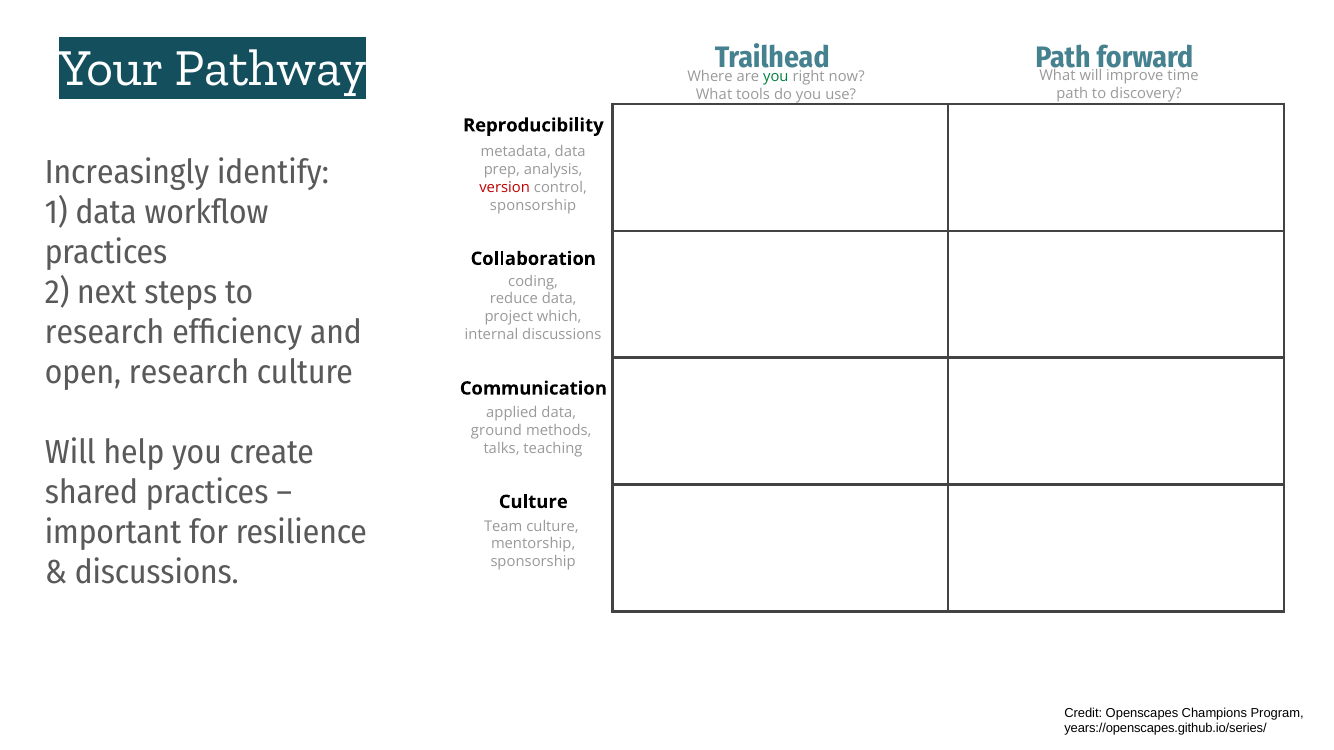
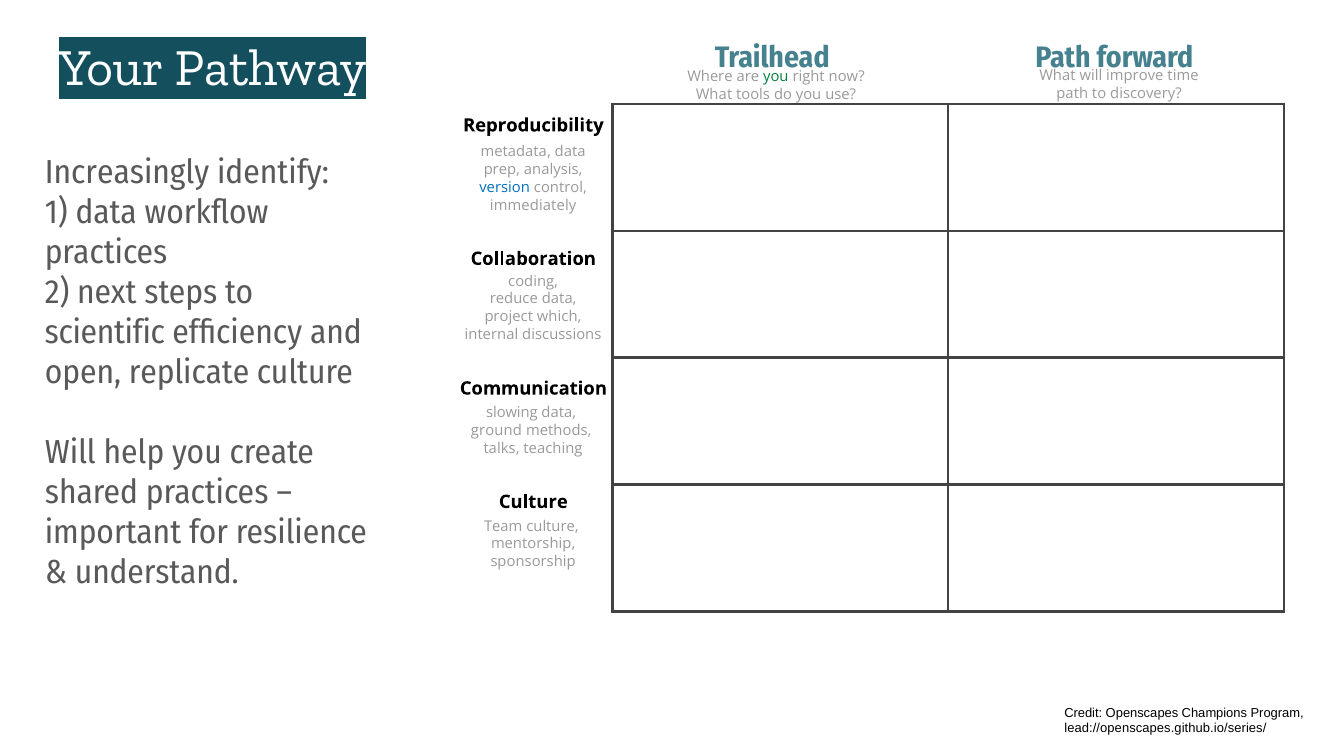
version colour: red -> blue
sponsorship at (533, 205): sponsorship -> immediately
research at (105, 333): research -> scientific
open research: research -> replicate
applied: applied -> slowing
discussions at (157, 573): discussions -> understand
years://openscapes.github.io/series/: years://openscapes.github.io/series/ -> lead://openscapes.github.io/series/
